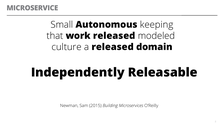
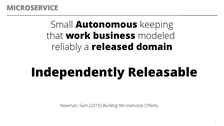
work released: released -> business
culture: culture -> reliably
